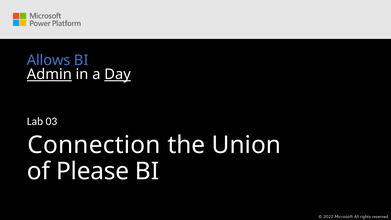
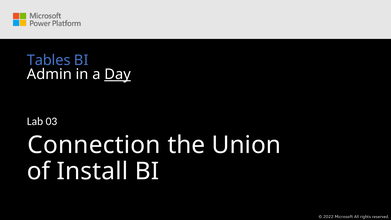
Allows: Allows -> Tables
Admin underline: present -> none
Please: Please -> Install
